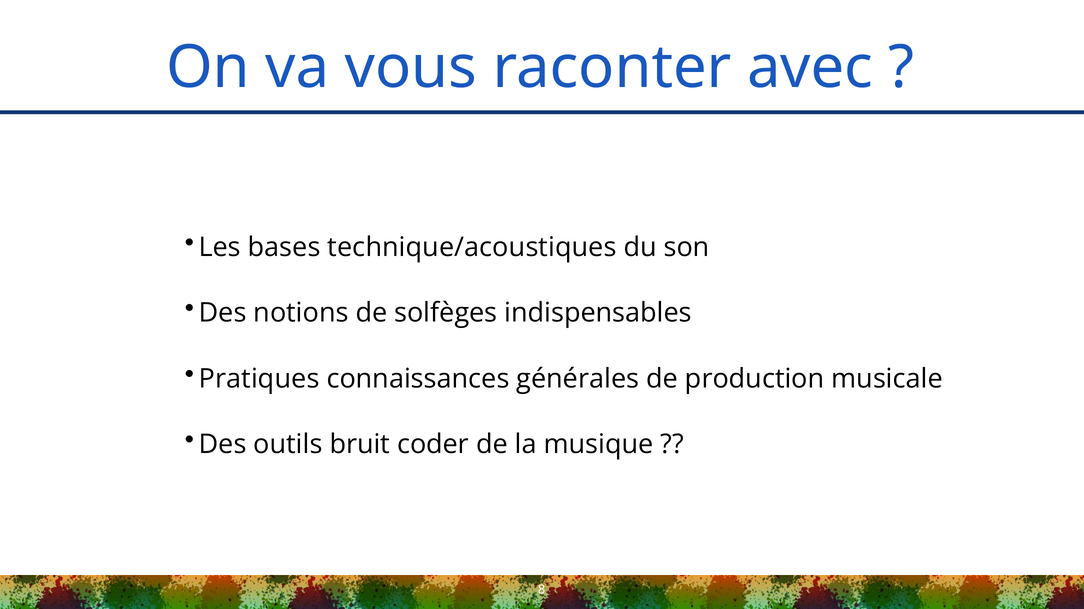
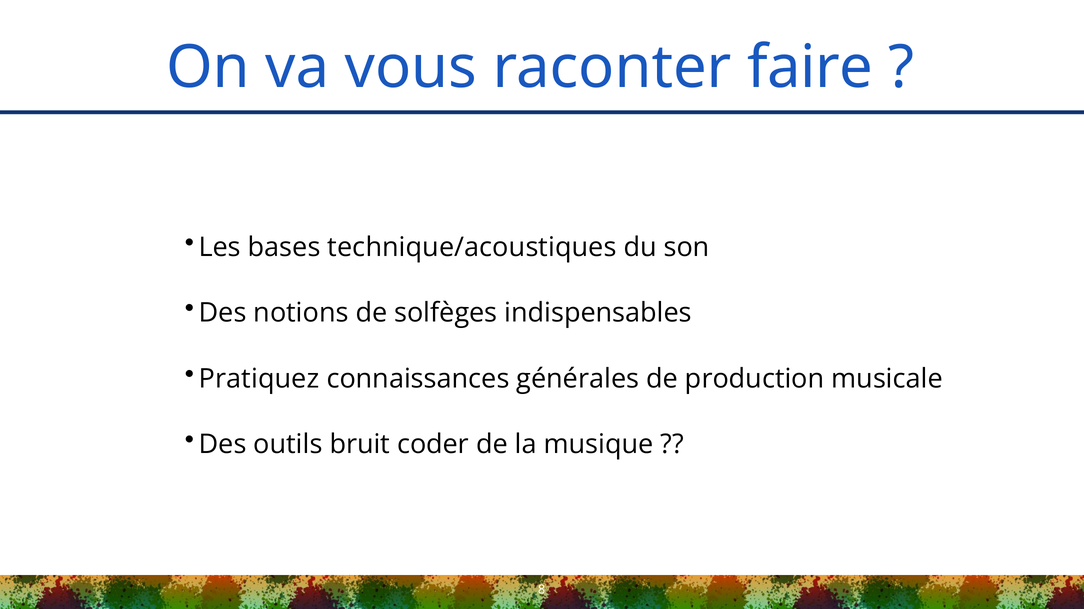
avec: avec -> faire
Pratiques: Pratiques -> Pratiquez
